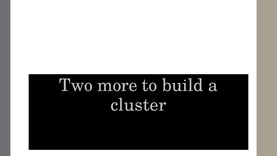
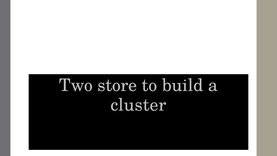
more: more -> store
